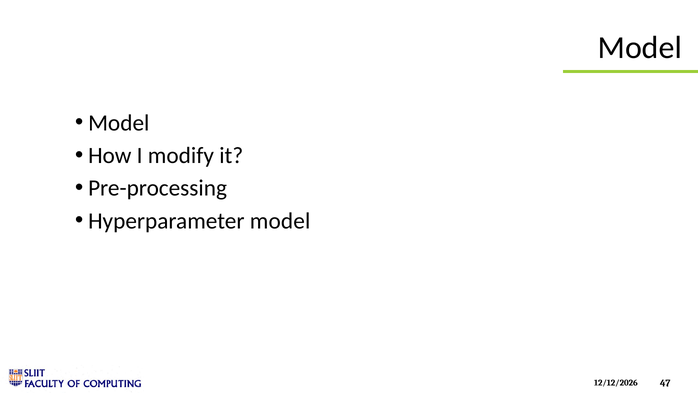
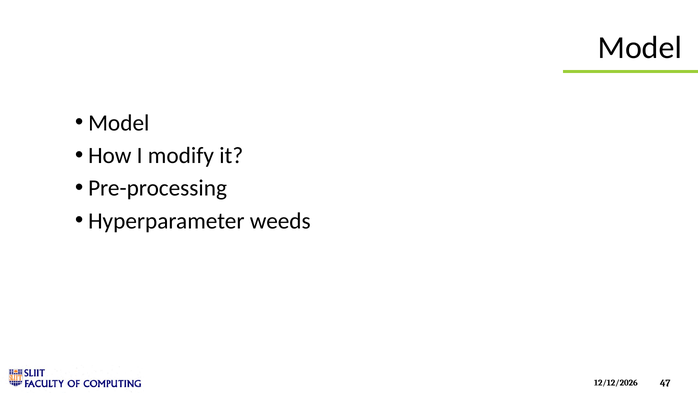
Hyperparameter model: model -> weeds
